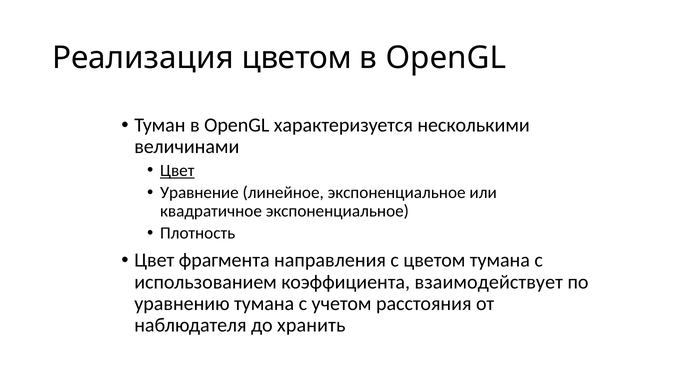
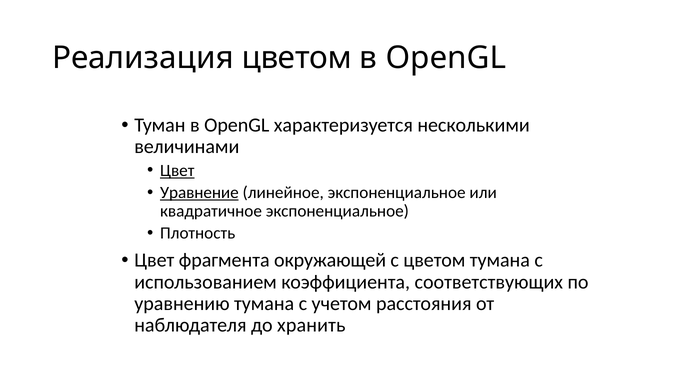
Уравнение underline: none -> present
направления: направления -> окружающей
взаимодействует: взаимодействует -> соответствующих
